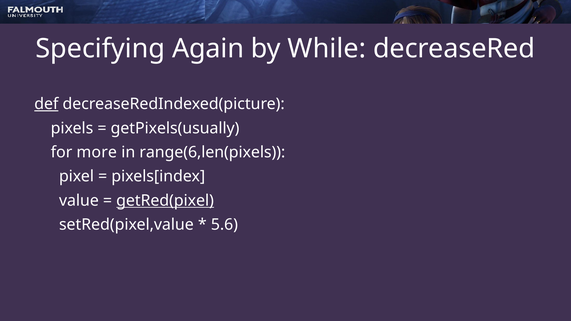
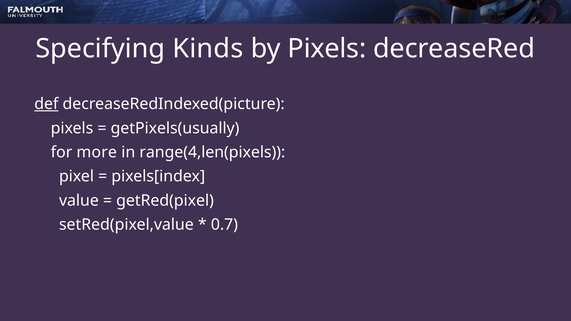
Again: Again -> Kinds
by While: While -> Pixels
range(6,len(pixels: range(6,len(pixels -> range(4,len(pixels
getRed(pixel underline: present -> none
5.6: 5.6 -> 0.7
